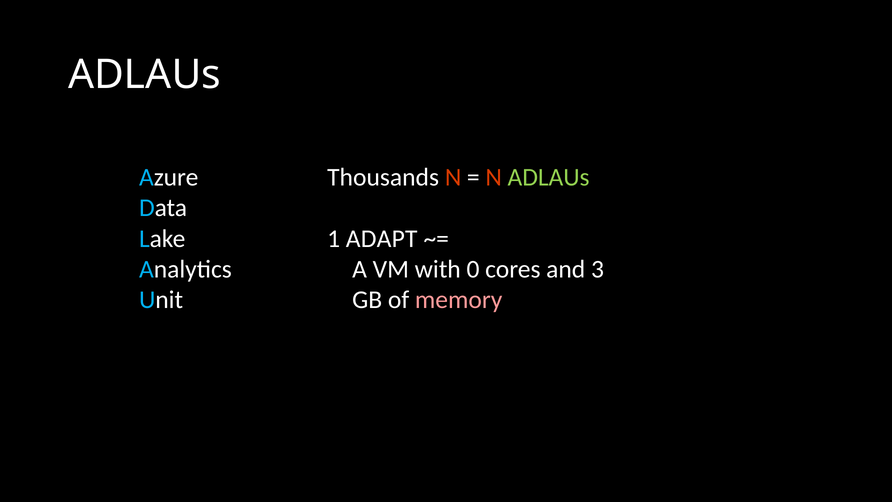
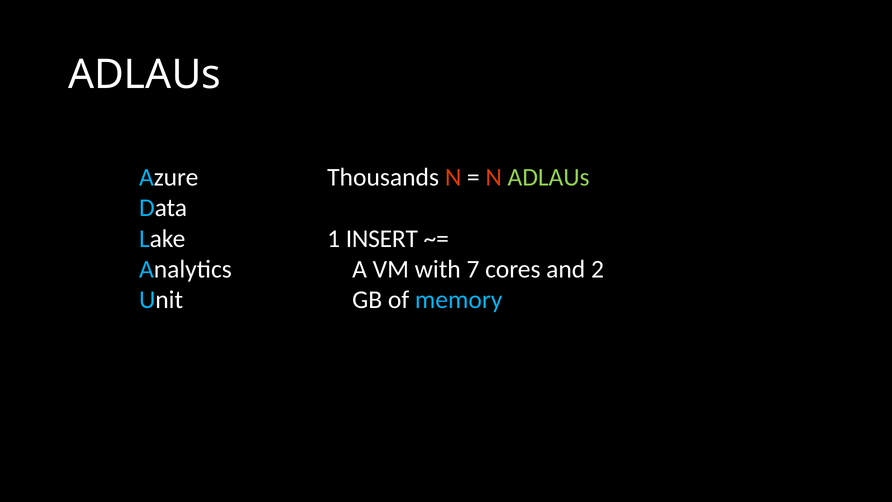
ADAPT: ADAPT -> INSERT
0: 0 -> 7
3: 3 -> 2
memory colour: pink -> light blue
